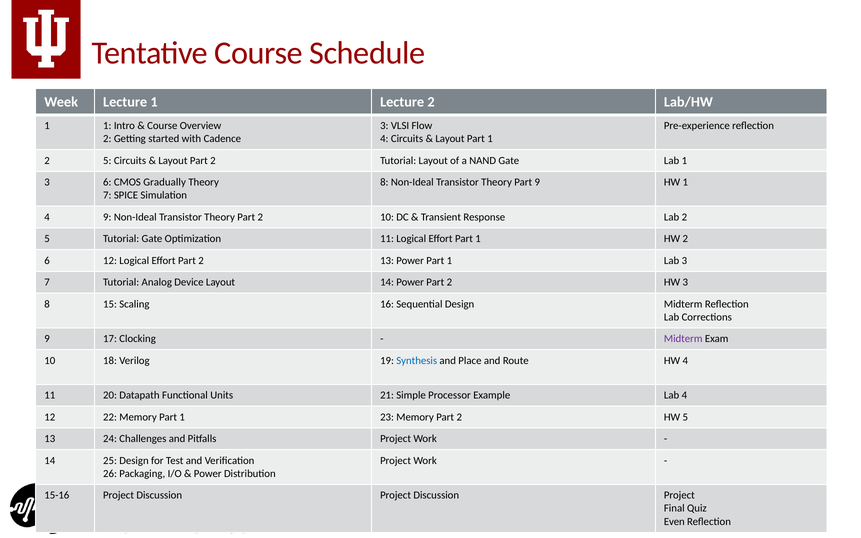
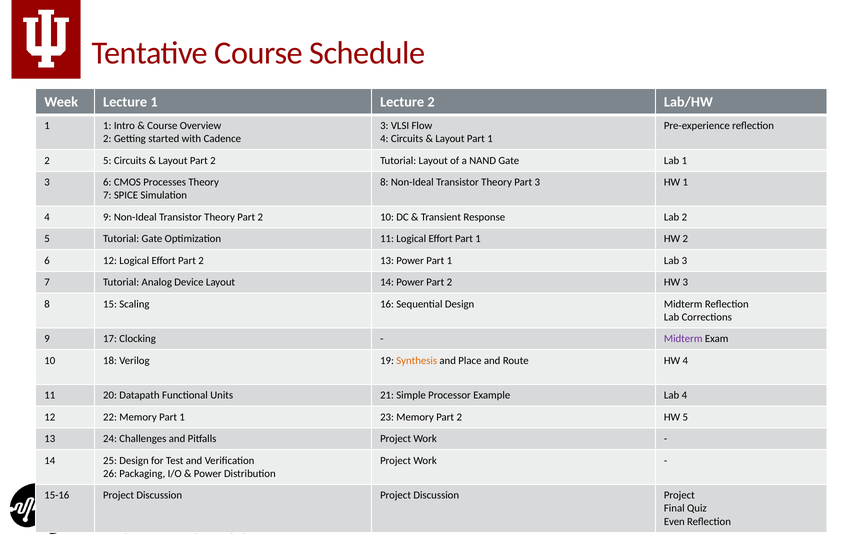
Gradually: Gradually -> Processes
Part 9: 9 -> 3
Synthesis colour: blue -> orange
